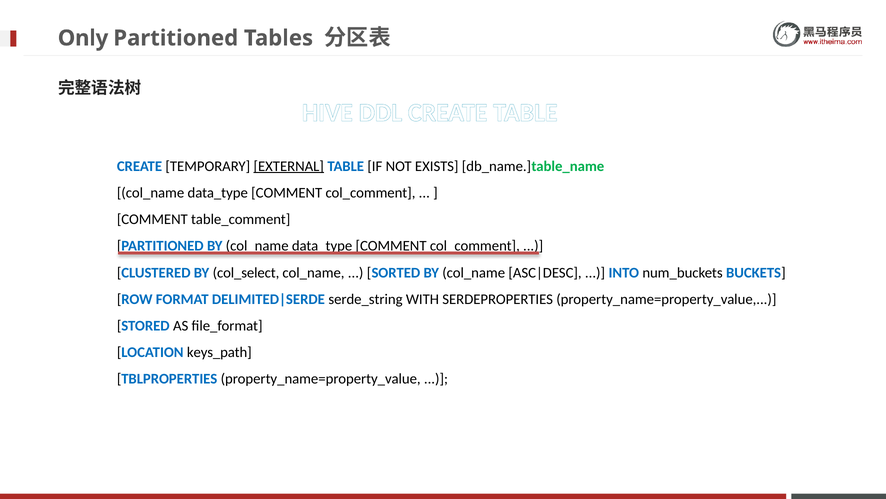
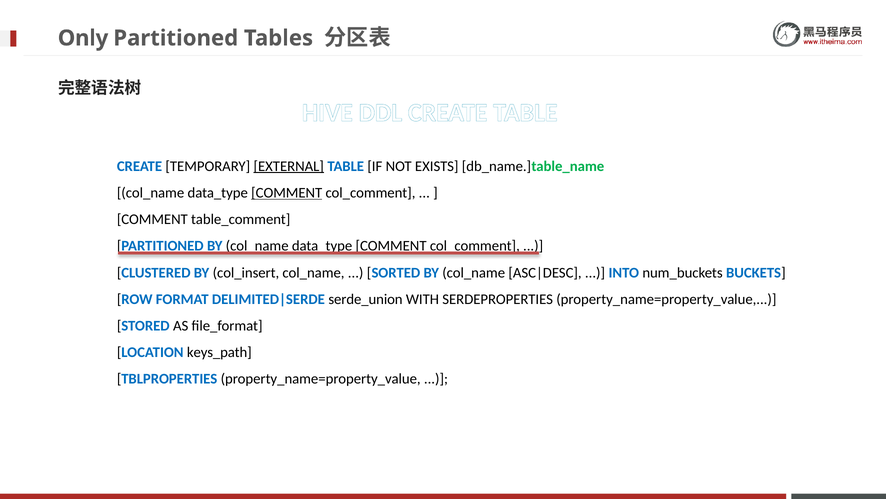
COMMENT at (287, 193) underline: none -> present
col_select: col_select -> col_insert
serde_string: serde_string -> serde_union
